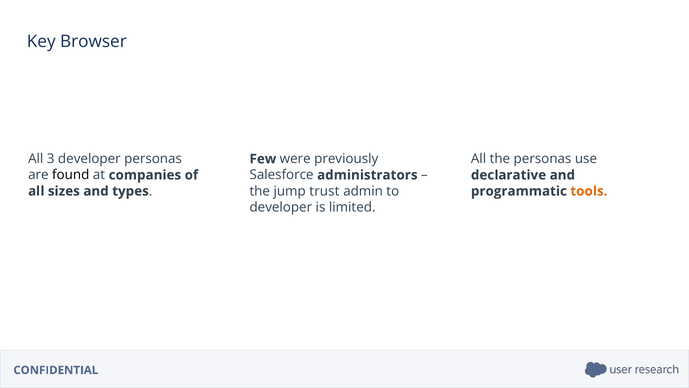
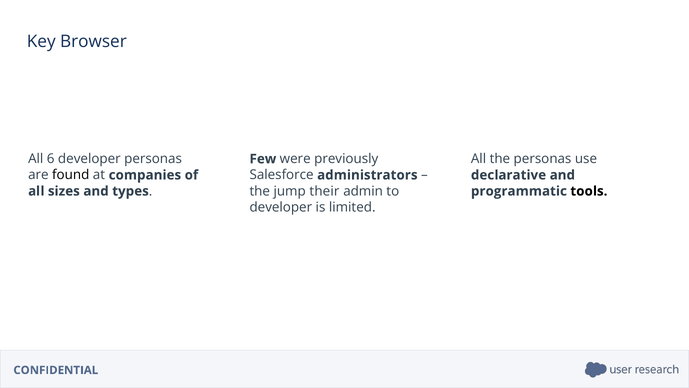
3: 3 -> 6
tools colour: orange -> black
trust: trust -> their
